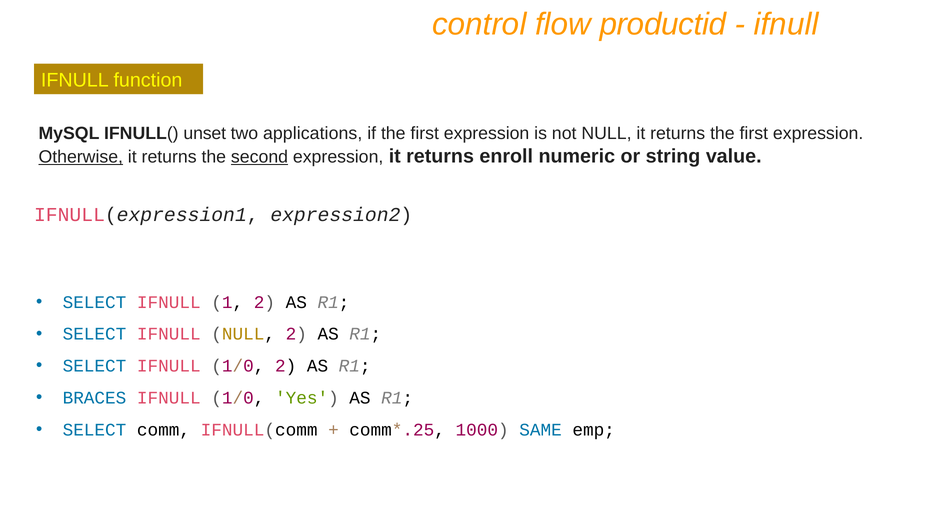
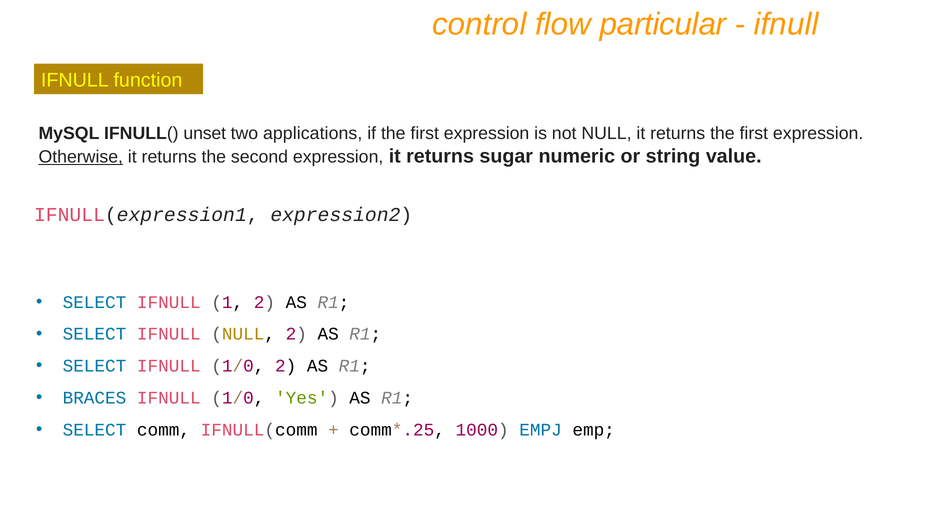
productid: productid -> particular
second underline: present -> none
enroll: enroll -> sugar
SAME: SAME -> EMPJ
